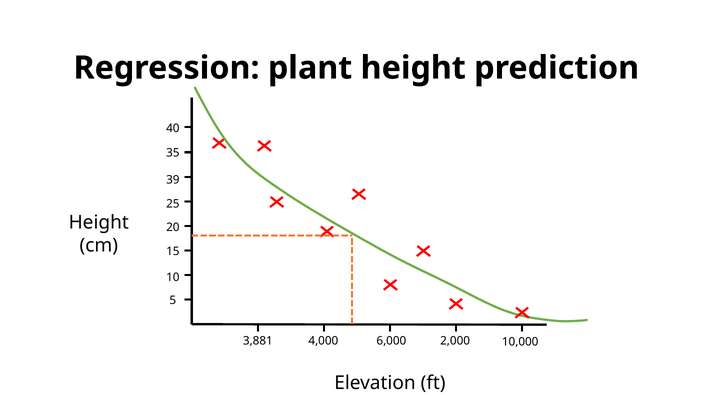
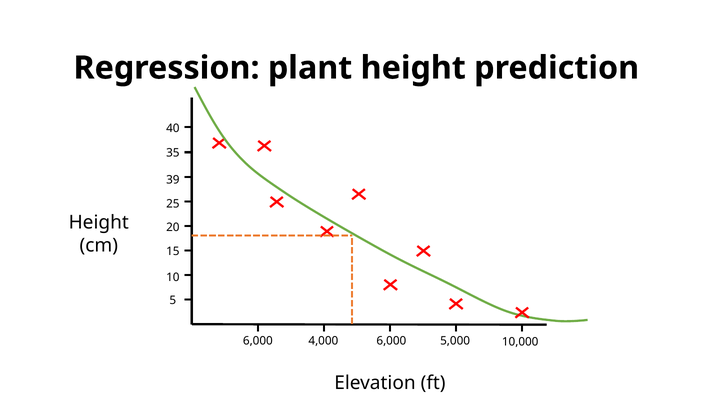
3,881 at (258, 341): 3,881 -> 6,000
2,000: 2,000 -> 5,000
